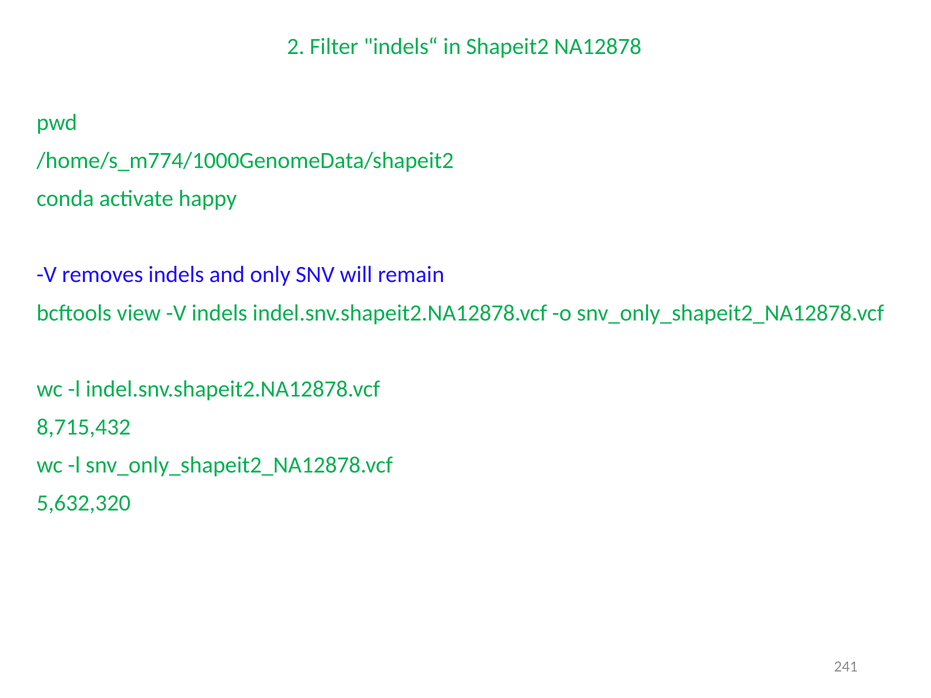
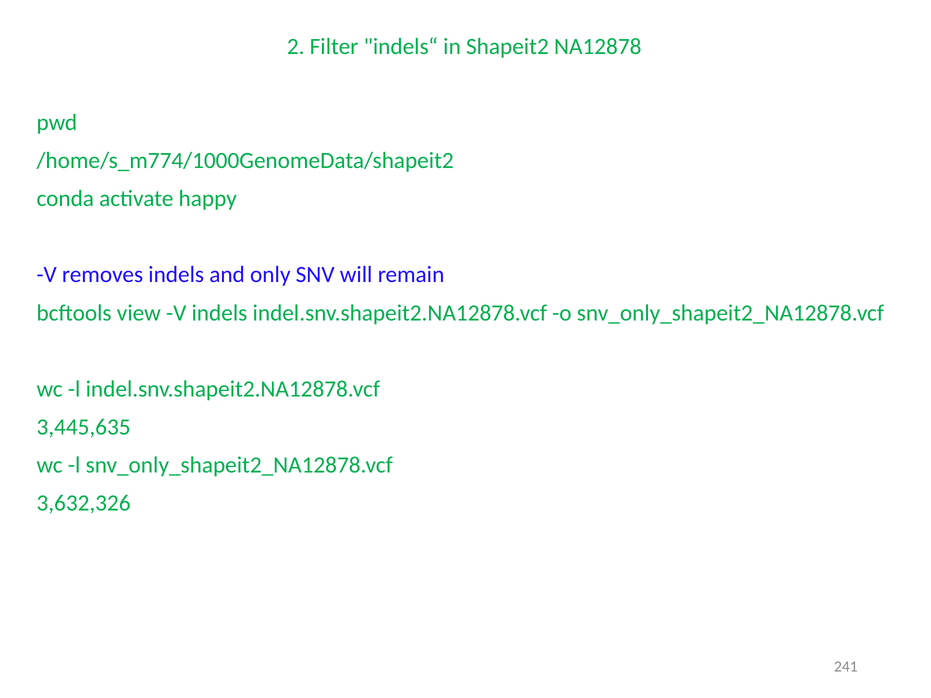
8,715,432: 8,715,432 -> 3,445,635
5,632,320: 5,632,320 -> 3,632,326
